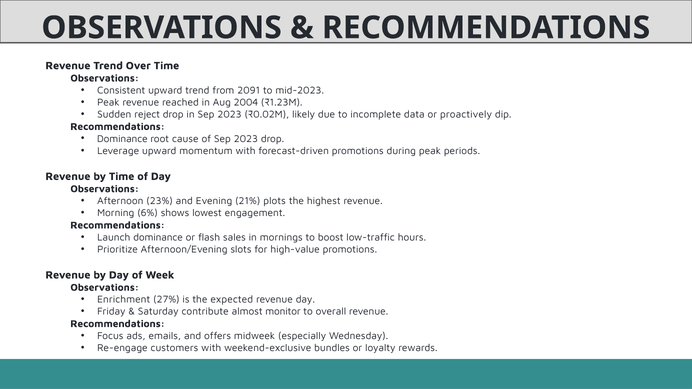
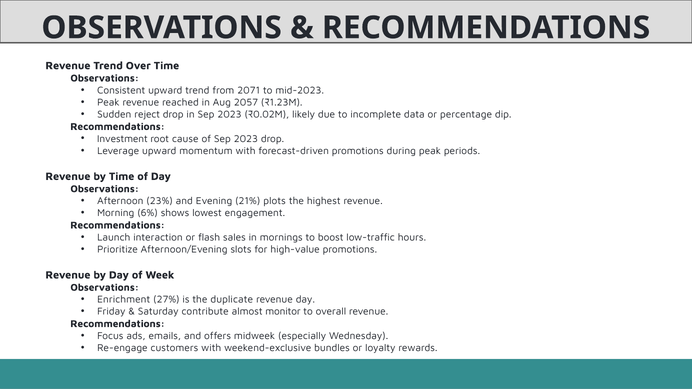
2091: 2091 -> 2071
2004: 2004 -> 2057
proactively: proactively -> percentage
Dominance at (122, 139): Dominance -> Investment
Launch dominance: dominance -> interaction
expected: expected -> duplicate
